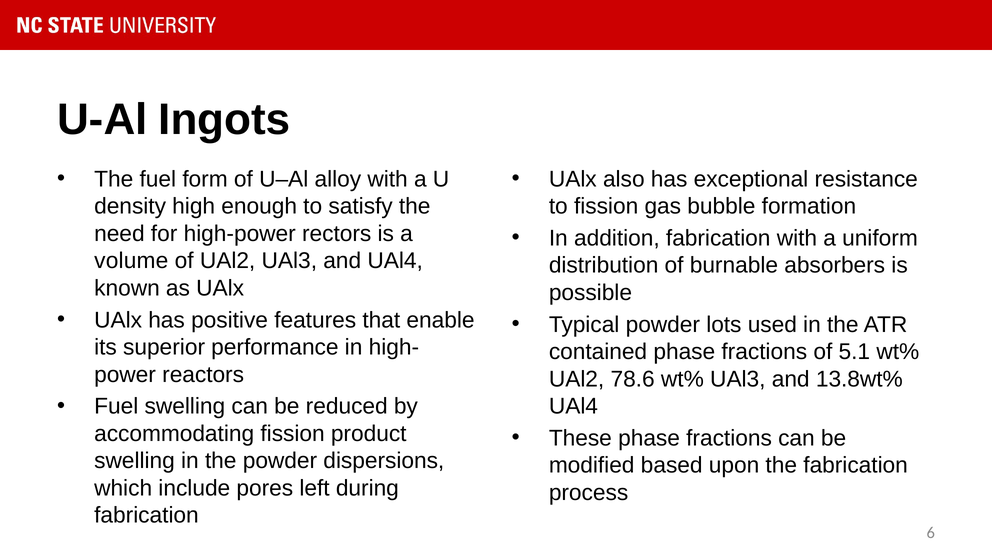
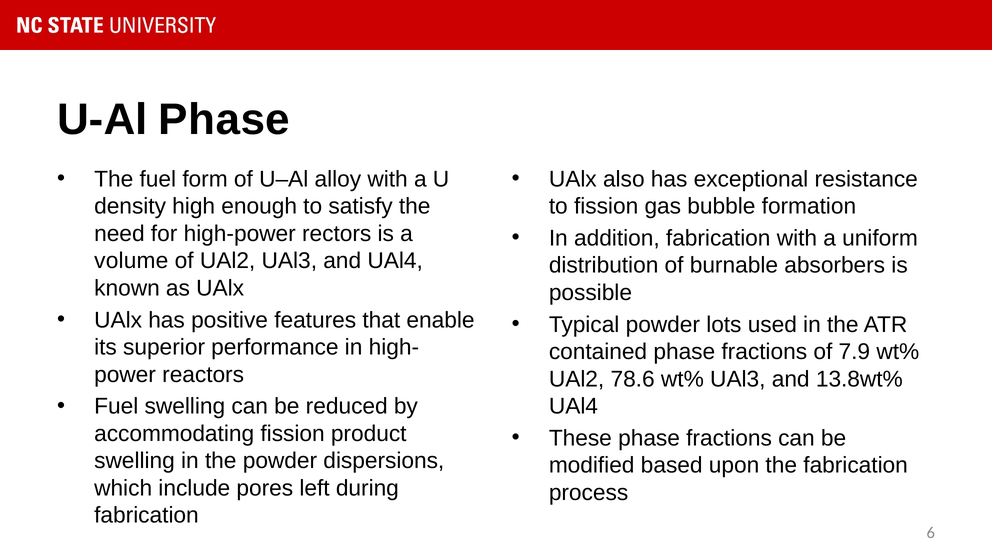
U-Al Ingots: Ingots -> Phase
5.1: 5.1 -> 7.9
